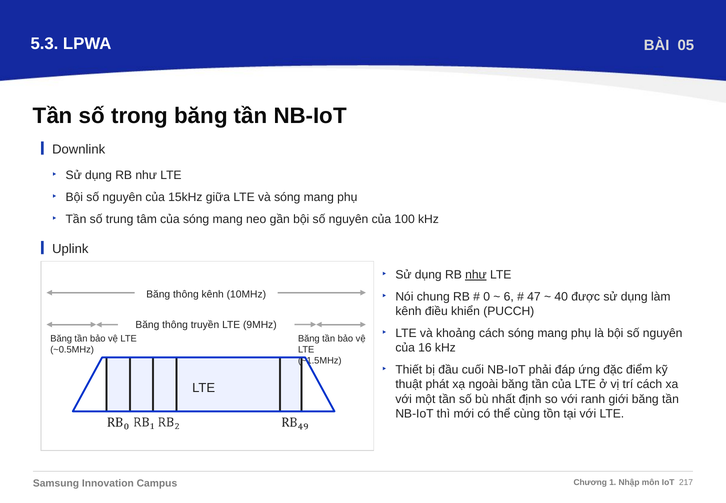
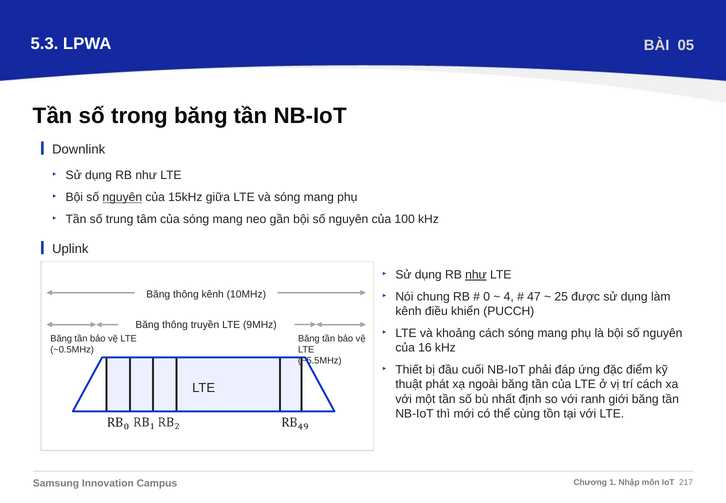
nguyên at (122, 197) underline: none -> present
6: 6 -> 4
40: 40 -> 25
~1.5MHz: ~1.5MHz -> ~5.5MHz
